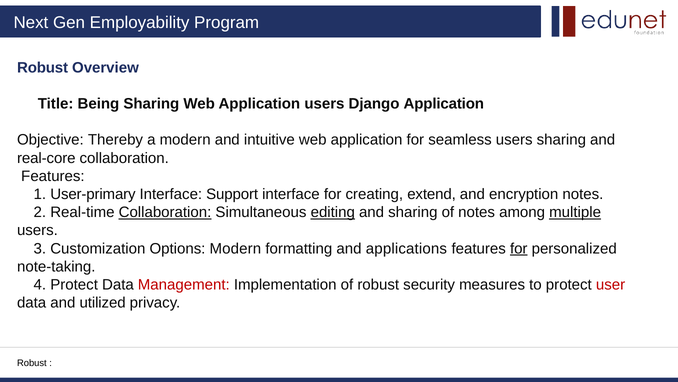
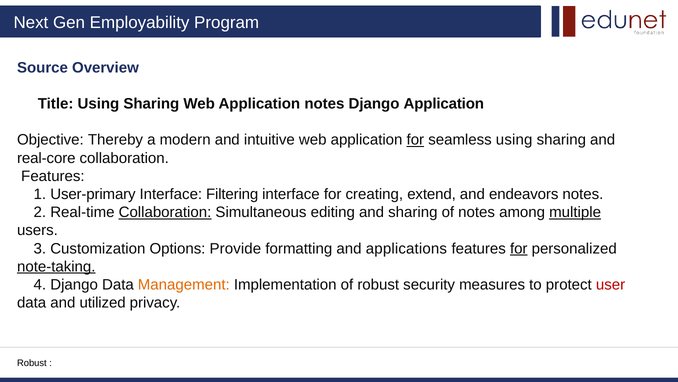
Robust at (43, 67): Robust -> Source
Title Being: Being -> Using
Application users: users -> notes
for at (415, 140) underline: none -> present
seamless users: users -> using
Support: Support -> Filtering
encryption: encryption -> endeavors
editing underline: present -> none
Options Modern: Modern -> Provide
note-taking underline: none -> present
4 Protect: Protect -> Django
Management colour: red -> orange
